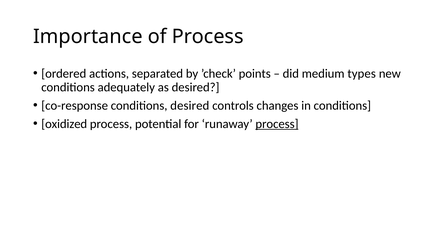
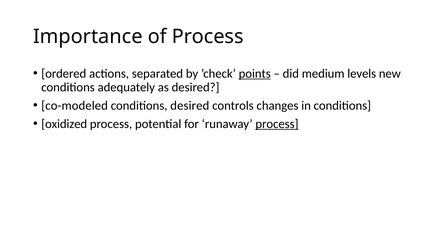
points underline: none -> present
types: types -> levels
co-response: co-response -> co-modeled
